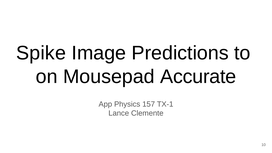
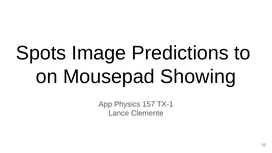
Spike: Spike -> Spots
Accurate: Accurate -> Showing
